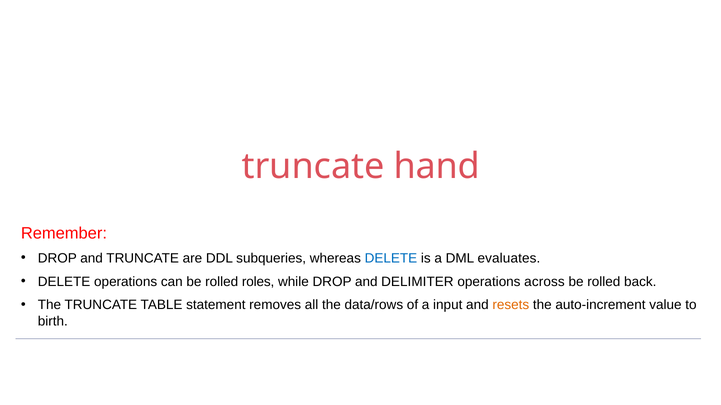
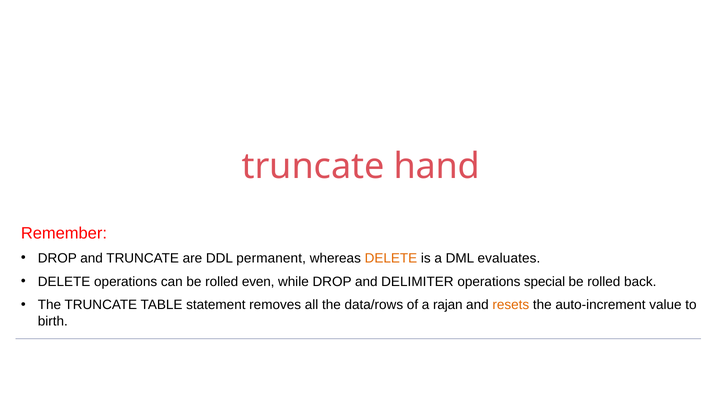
subqueries: subqueries -> permanent
DELETE at (391, 259) colour: blue -> orange
roles: roles -> even
across: across -> special
input: input -> rajan
